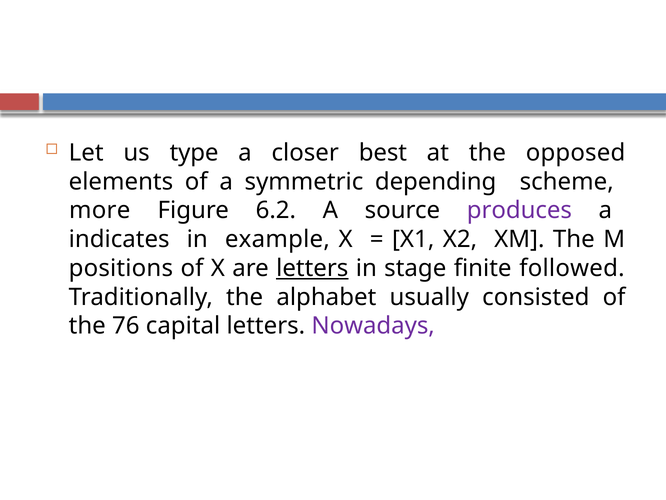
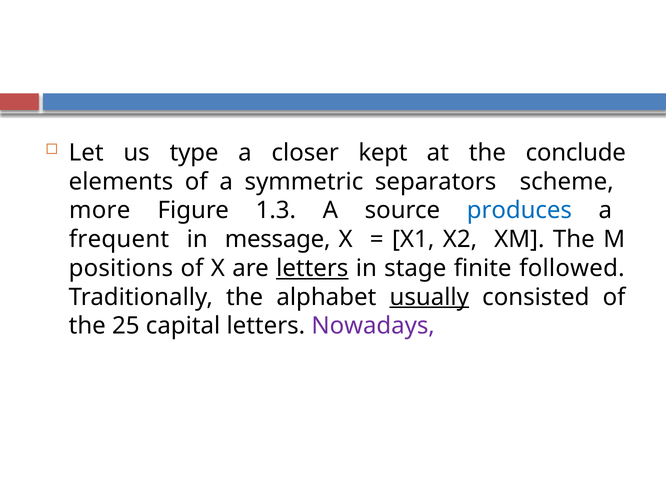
best: best -> kept
opposed: opposed -> conclude
depending: depending -> separators
6.2: 6.2 -> 1.3
produces colour: purple -> blue
indicates: indicates -> frequent
example: example -> message
usually underline: none -> present
76: 76 -> 25
